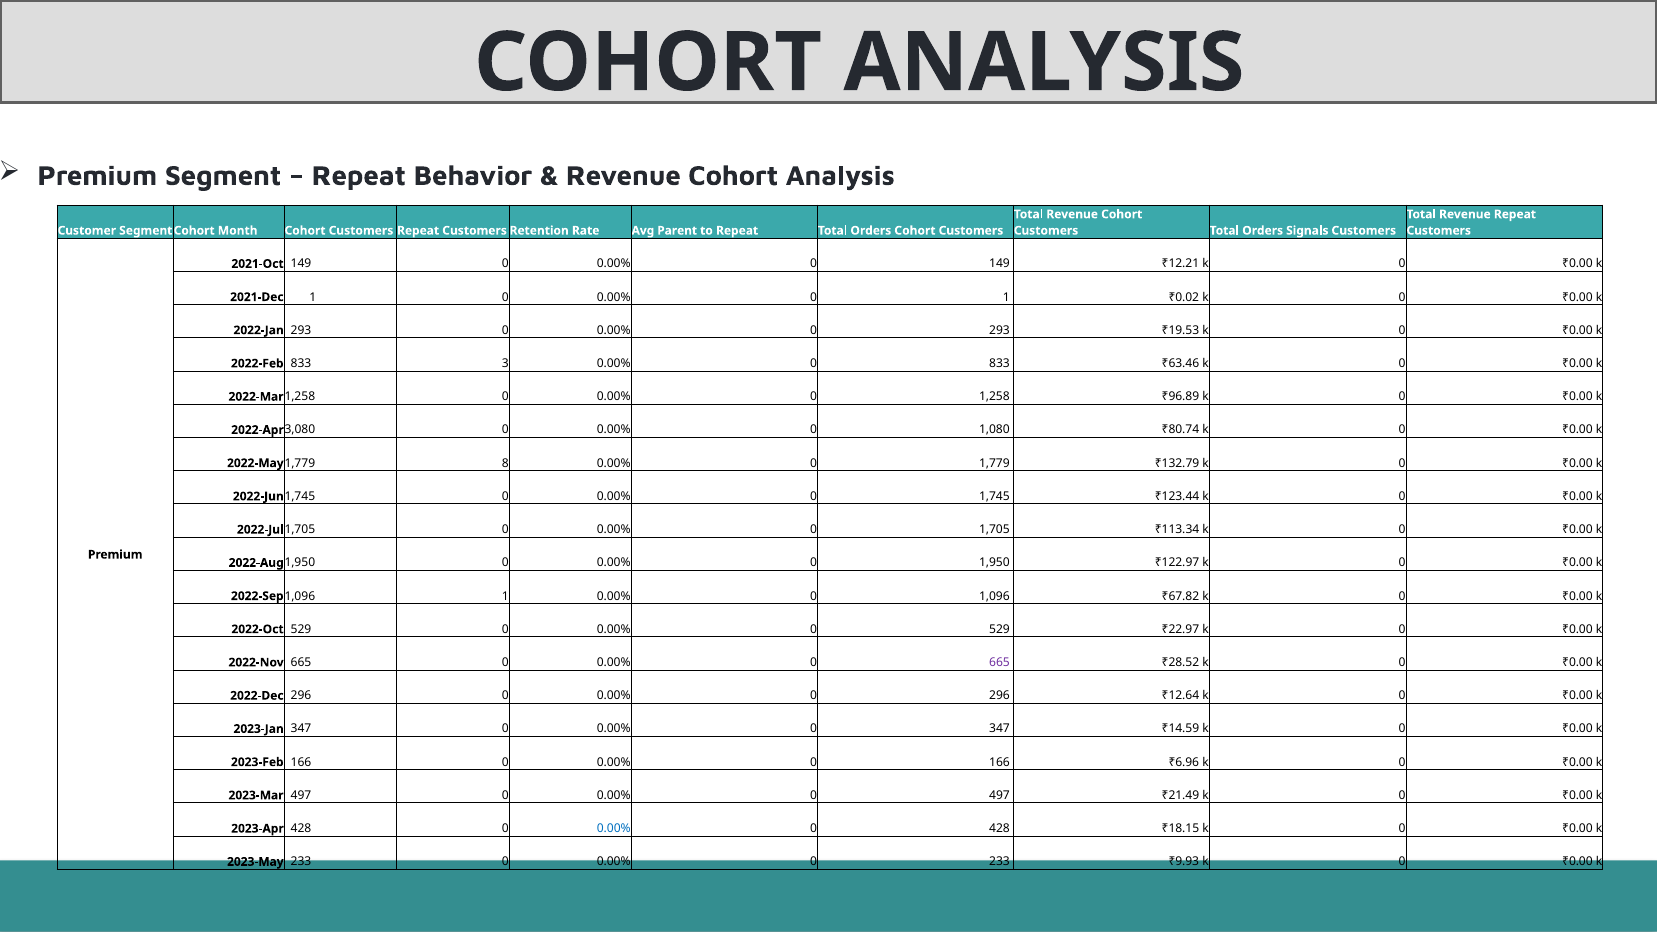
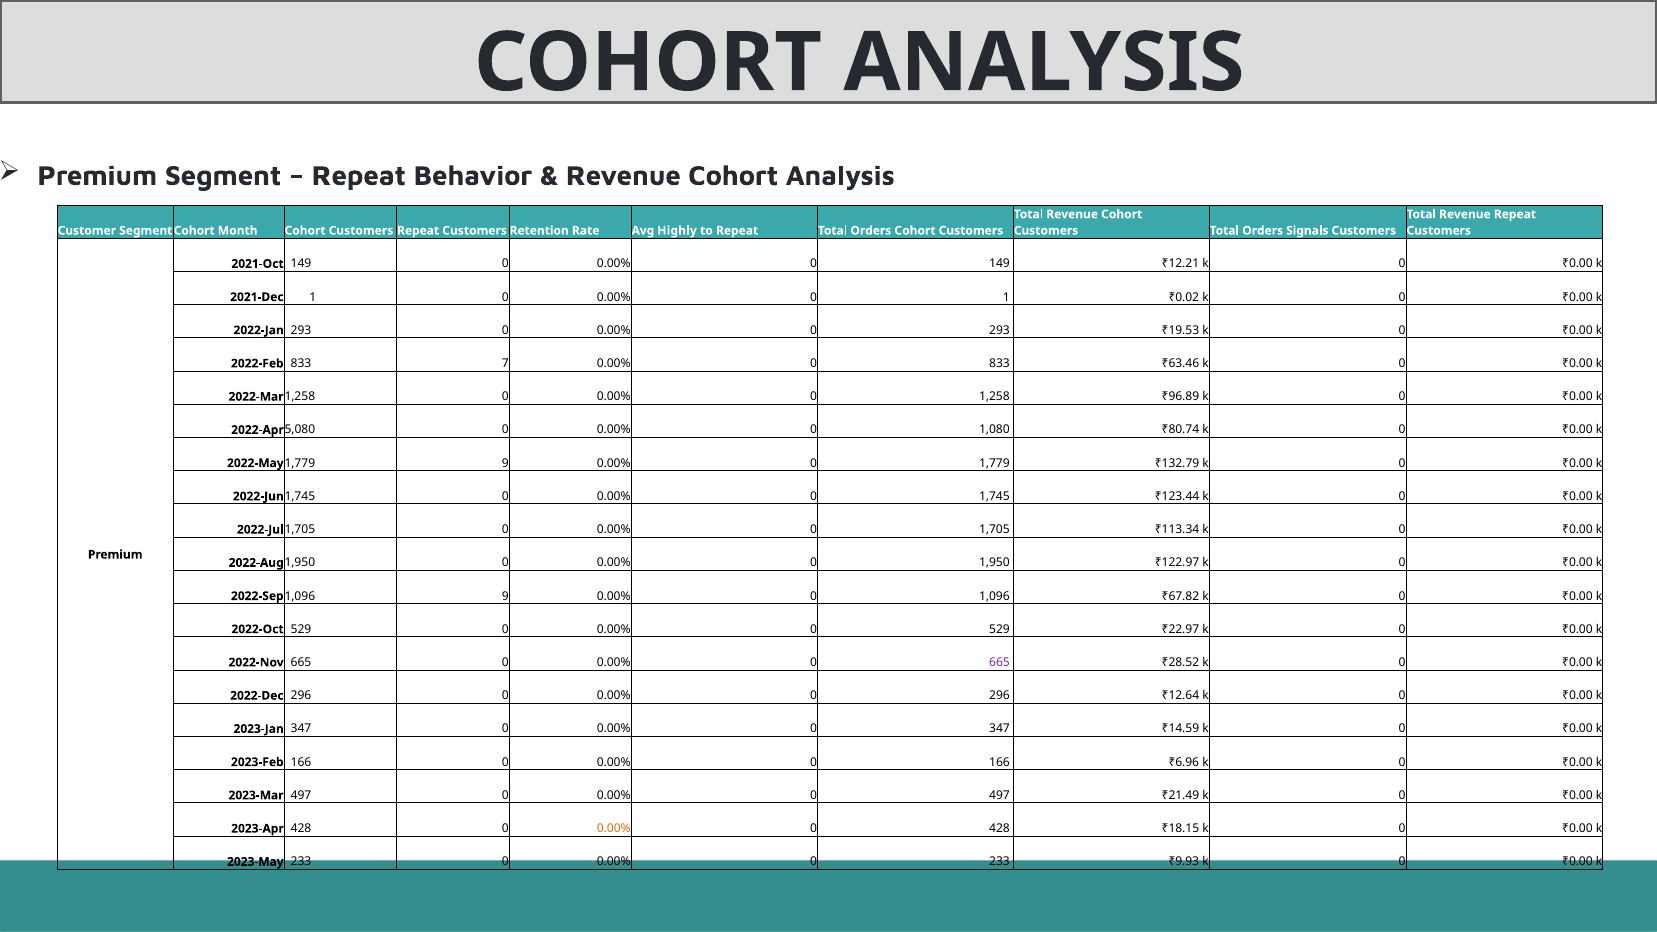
Parent: Parent -> Highly
3: 3 -> 7
3,080: 3,080 -> 5,080
1,779 8: 8 -> 9
1,096 1: 1 -> 9
0.00% at (614, 829) colour: blue -> orange
